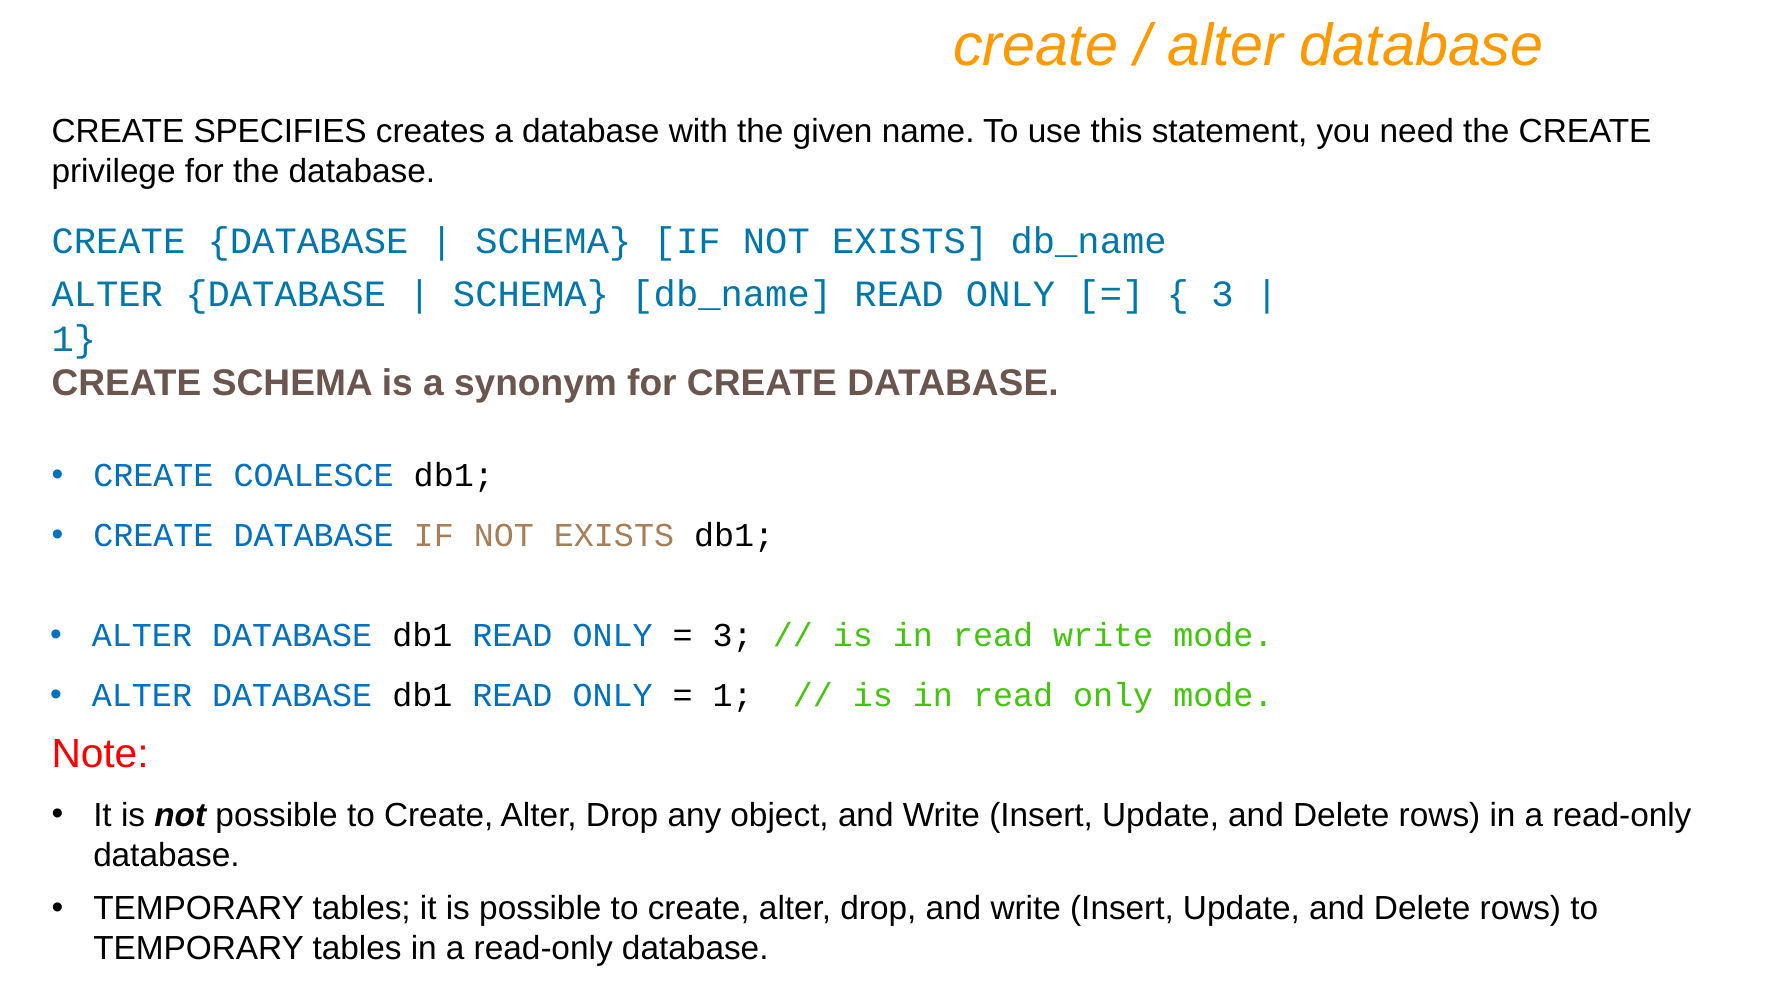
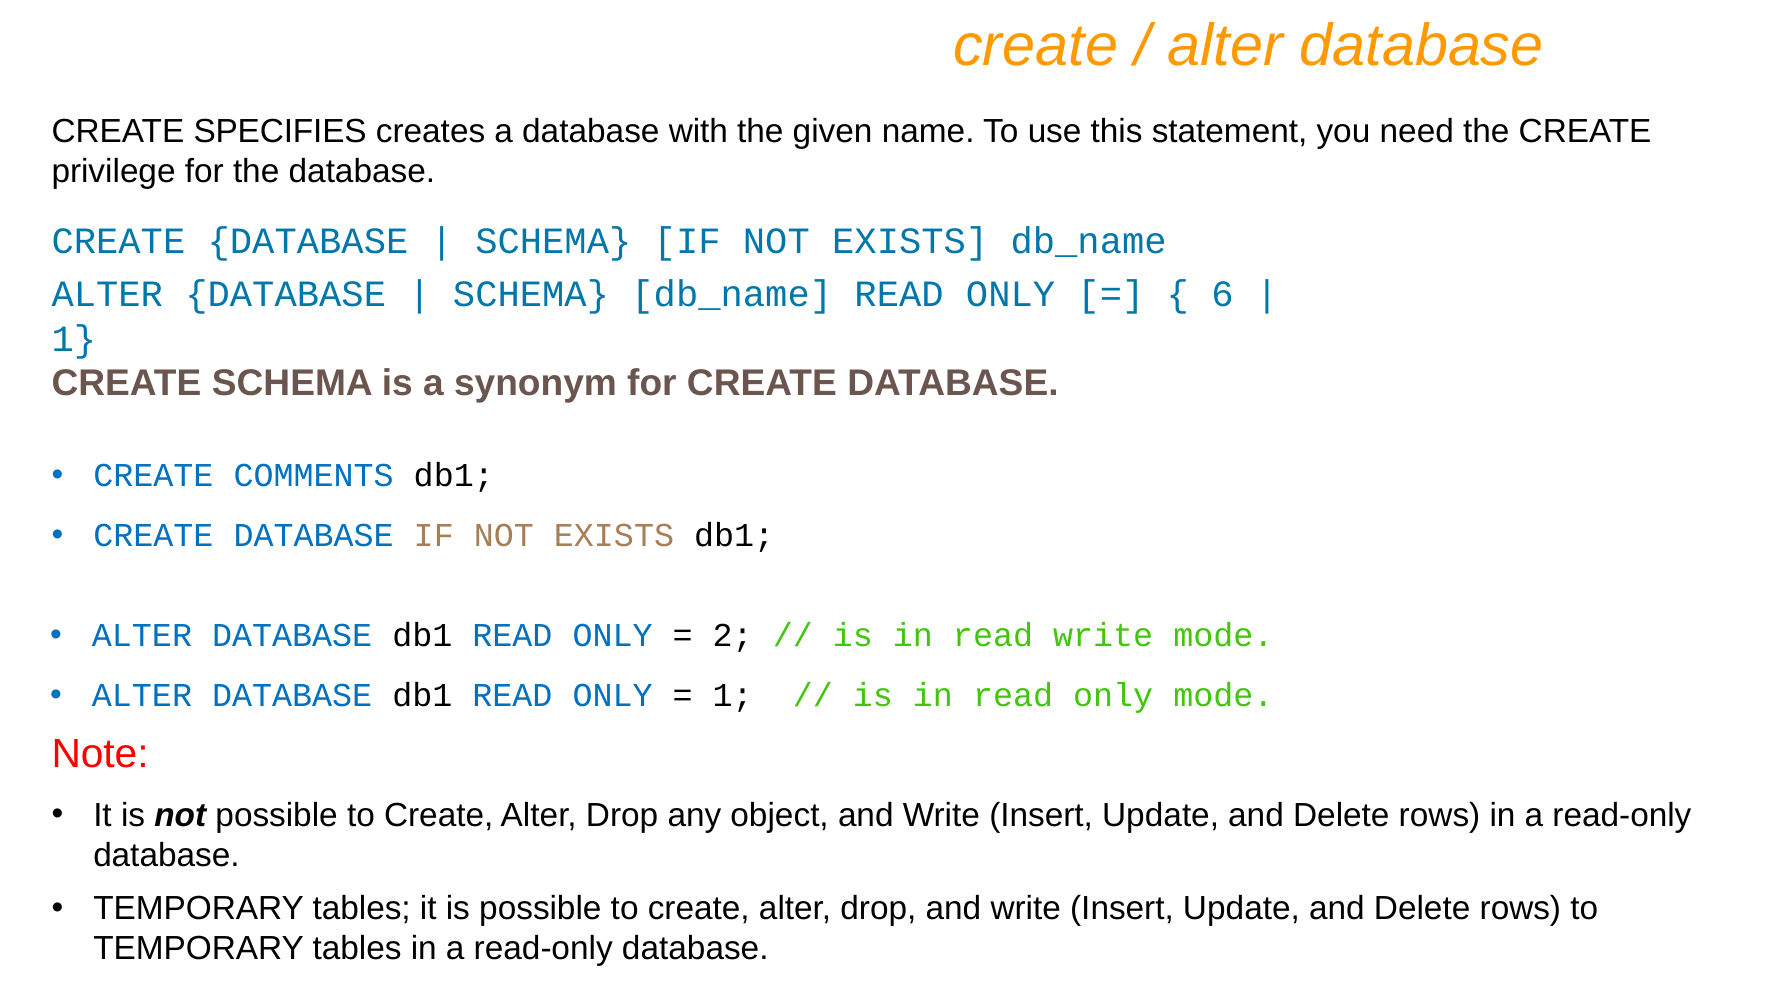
3 at (1223, 294): 3 -> 6
COALESCE: COALESCE -> COMMENTS
3 at (733, 636): 3 -> 2
